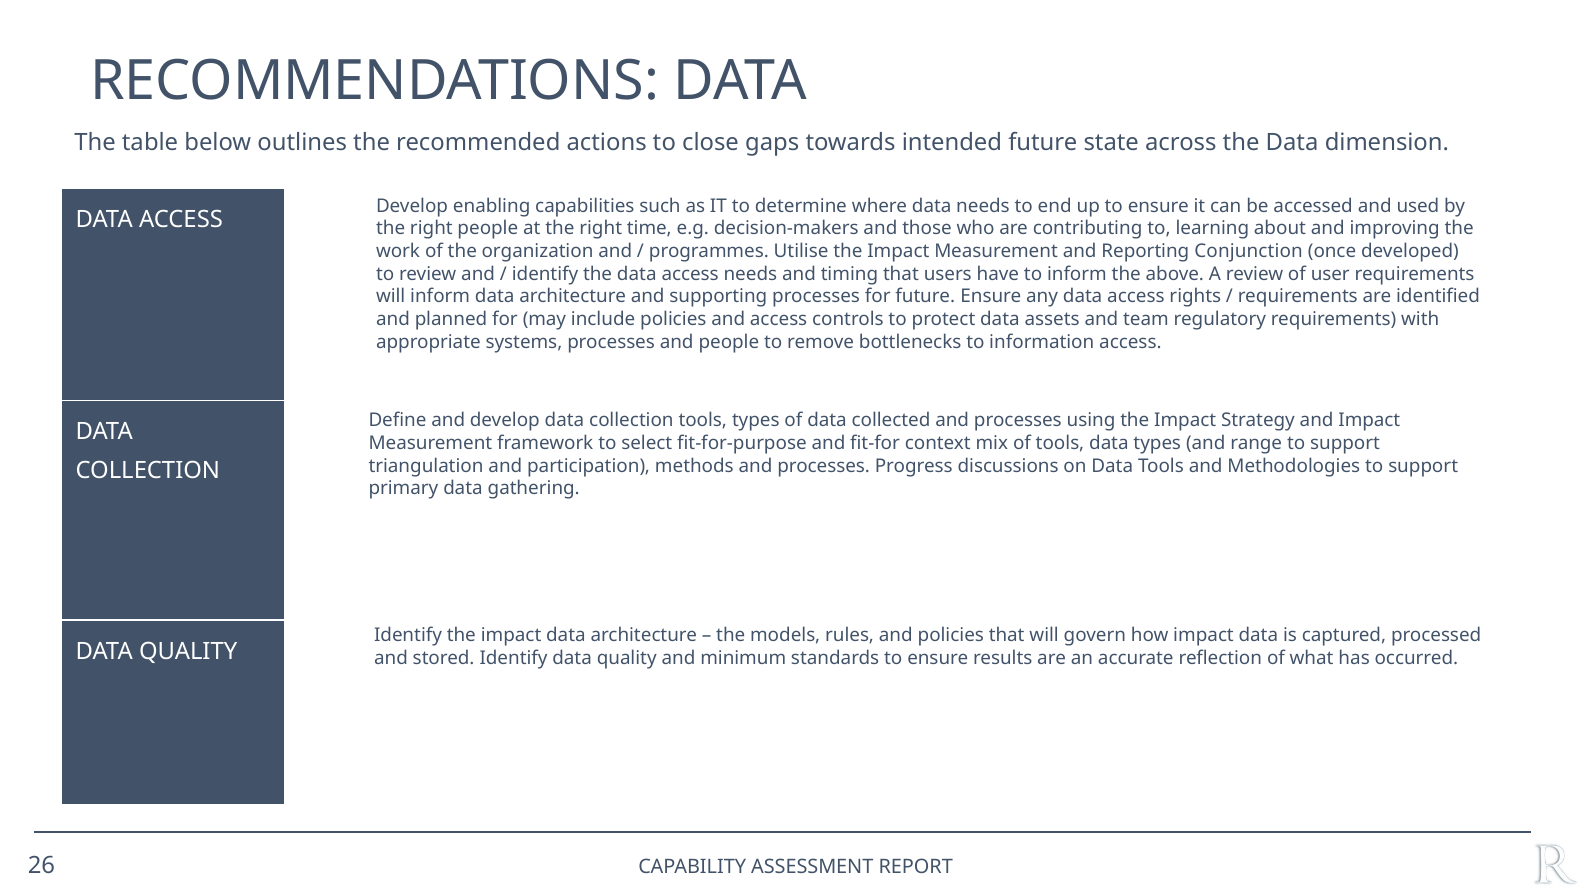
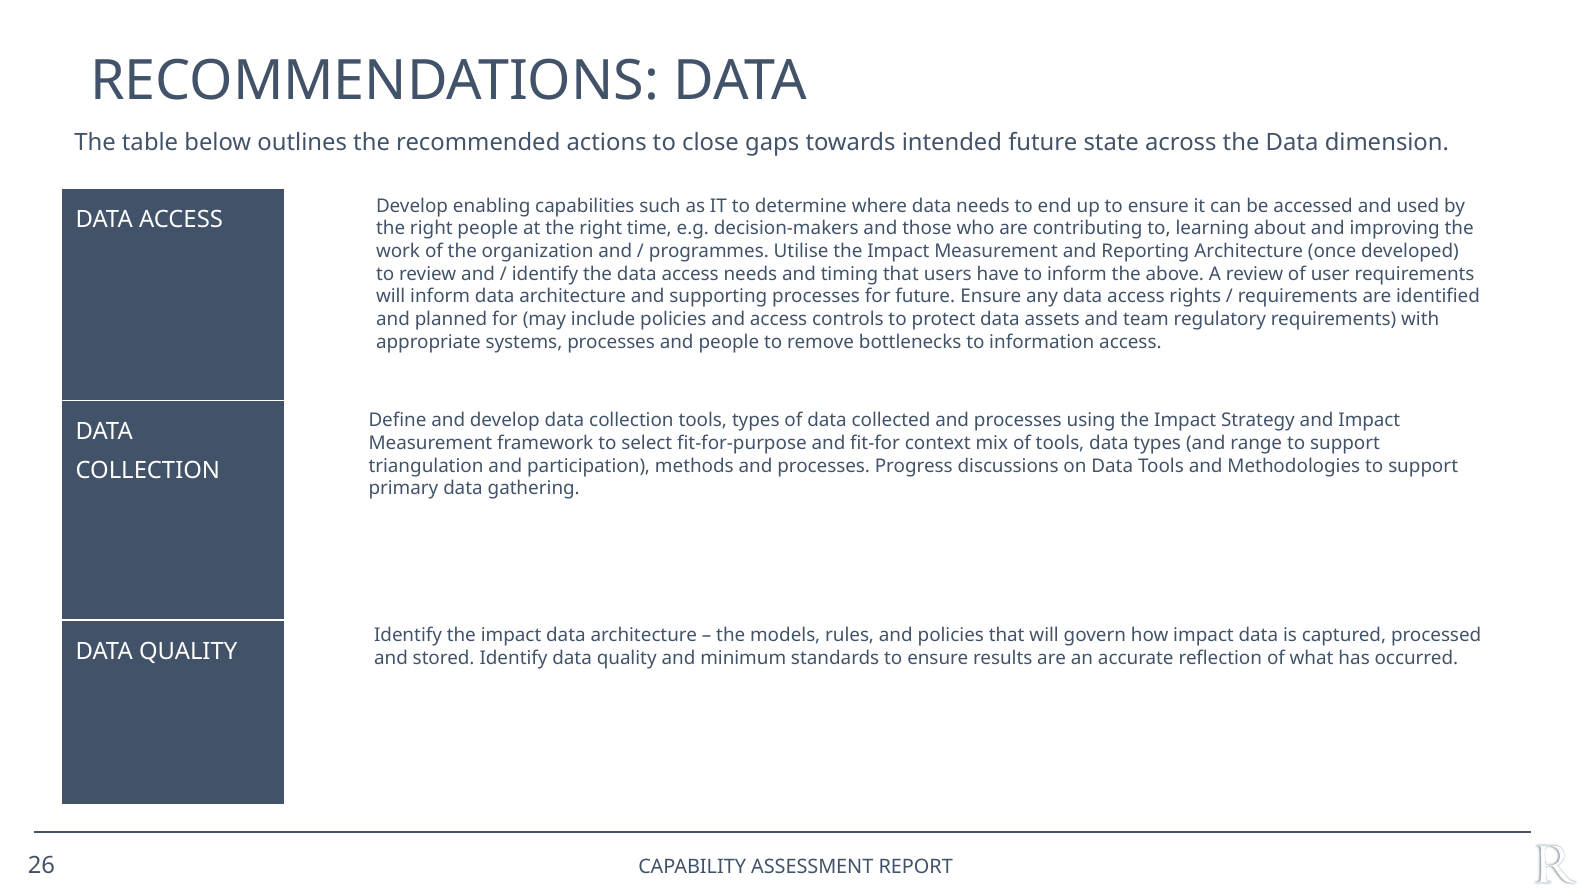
Reporting Conjunction: Conjunction -> Architecture
